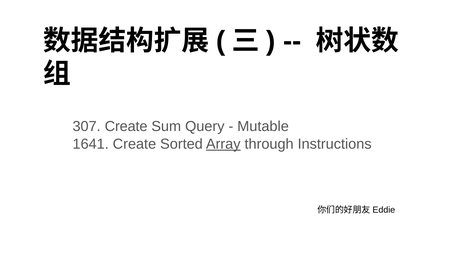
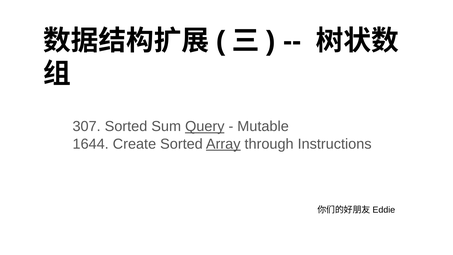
307 Create: Create -> Sorted
Query underline: none -> present
1641: 1641 -> 1644
